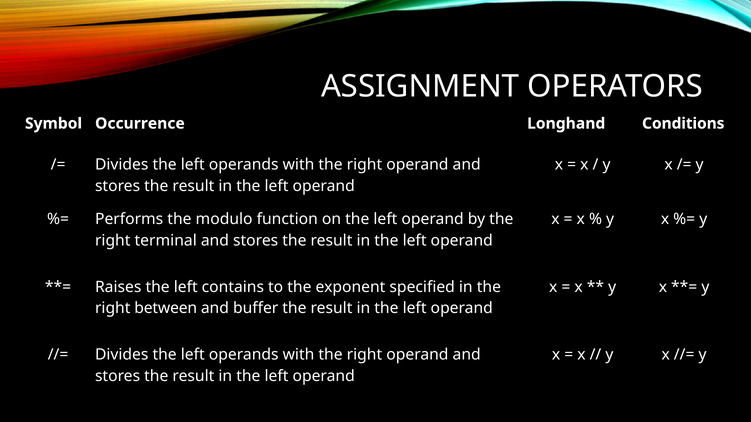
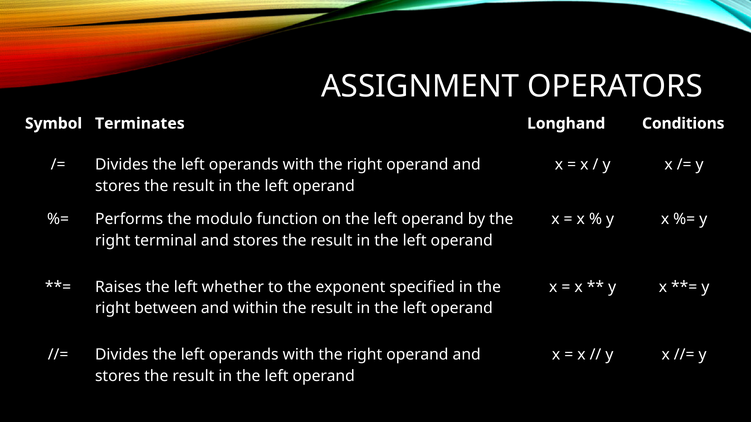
Occurrence: Occurrence -> Terminates
contains: contains -> whether
buffer: buffer -> within
